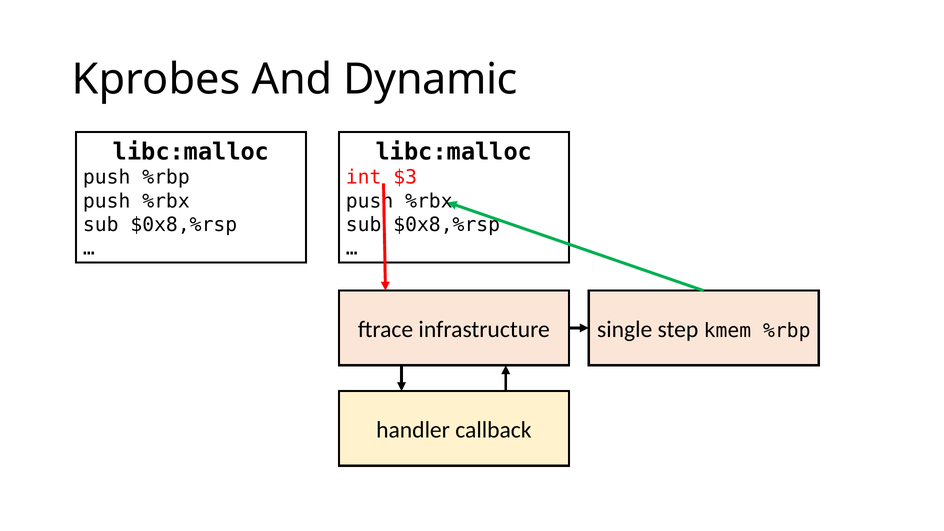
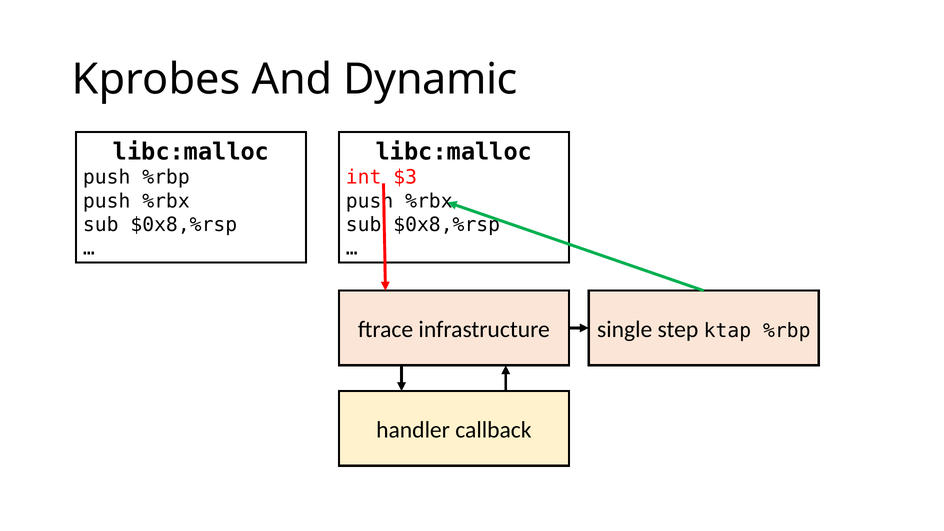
kmem: kmem -> ktap
